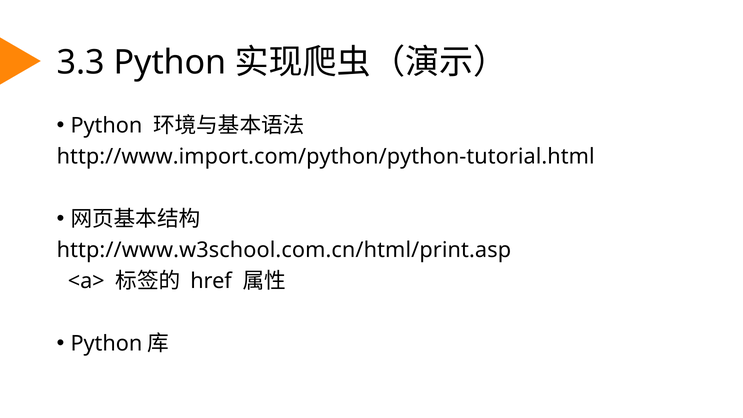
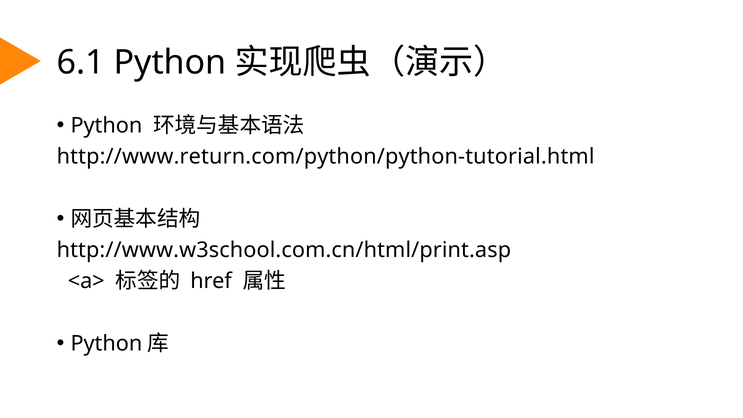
3.3: 3.3 -> 6.1
http://www.import.com/python/python-tutorial.html: http://www.import.com/python/python-tutorial.html -> http://www.return.com/python/python-tutorial.html
